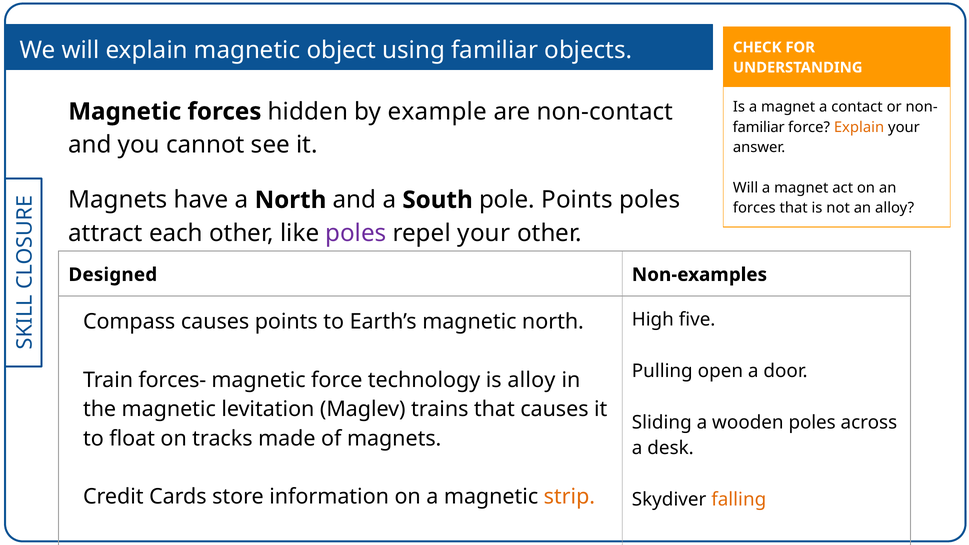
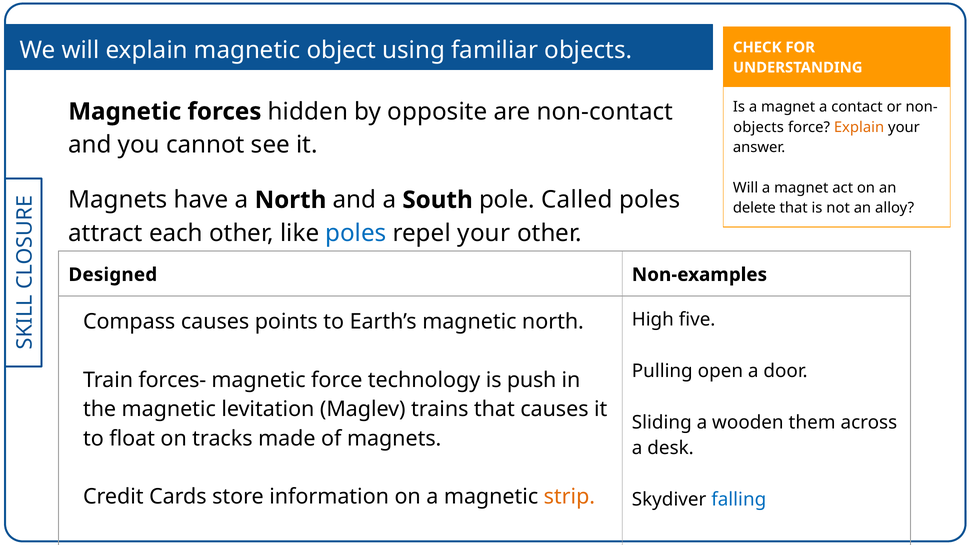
example: example -> opposite
familiar at (759, 127): familiar -> objects
pole Points: Points -> Called
forces at (754, 208): forces -> delete
poles at (356, 233) colour: purple -> blue
is alloy: alloy -> push
wooden poles: poles -> them
falling colour: orange -> blue
